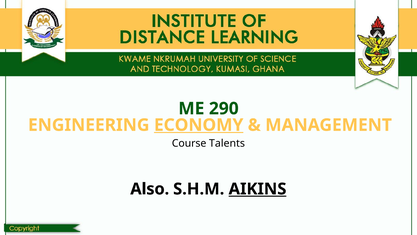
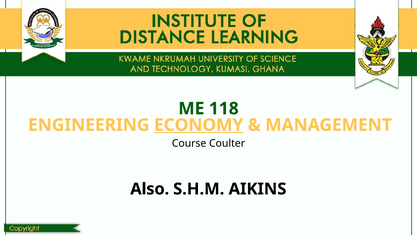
290: 290 -> 118
Talents: Talents -> Coulter
AIKINS underline: present -> none
